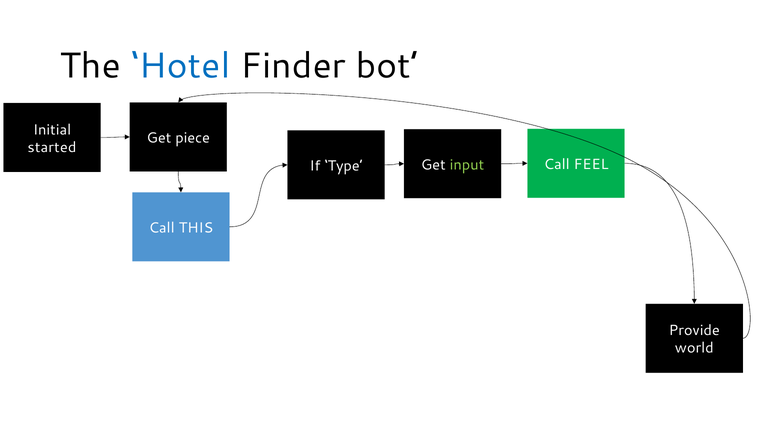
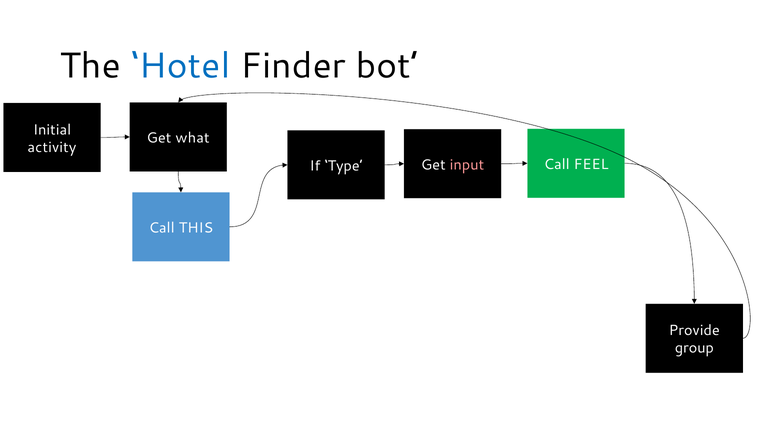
piece: piece -> what
started: started -> activity
input colour: light green -> pink
world: world -> group
